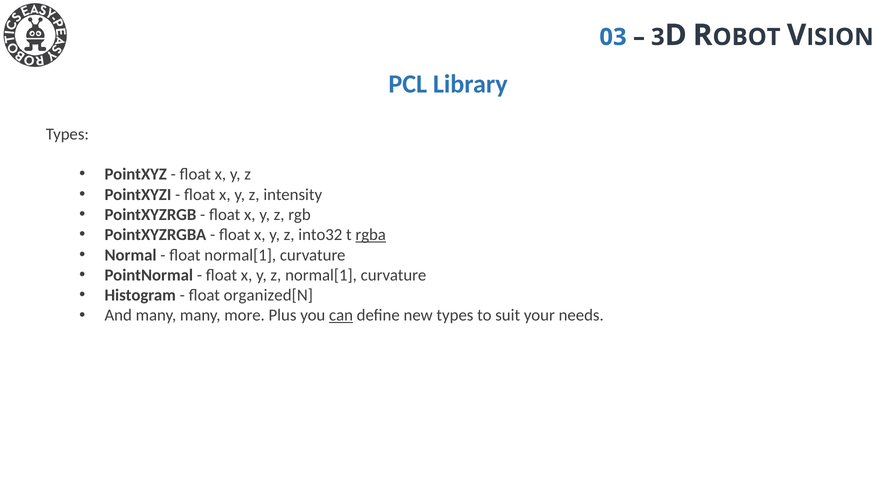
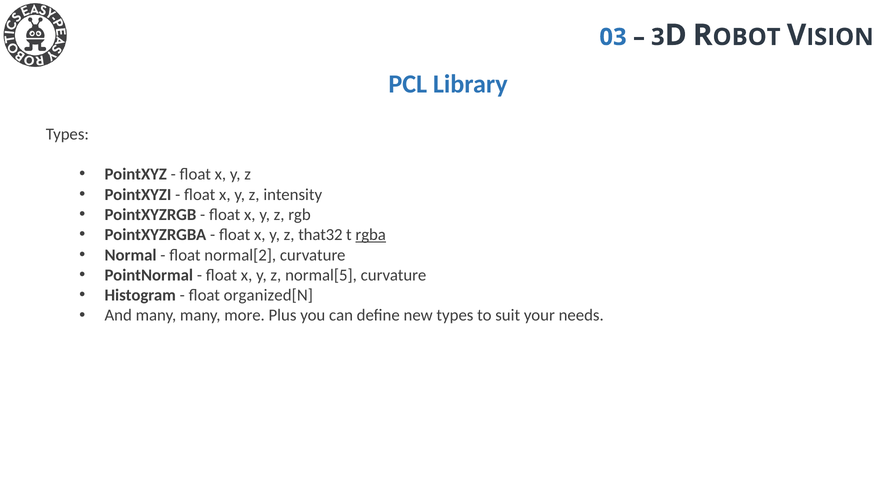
into32: into32 -> that32
float normal[1: normal[1 -> normal[2
z normal[1: normal[1 -> normal[5
can underline: present -> none
